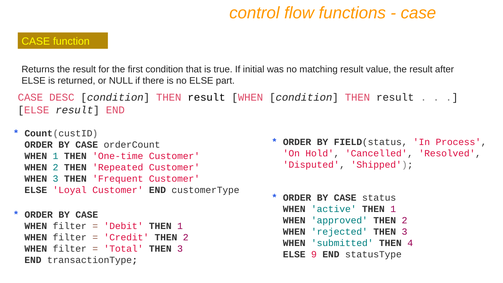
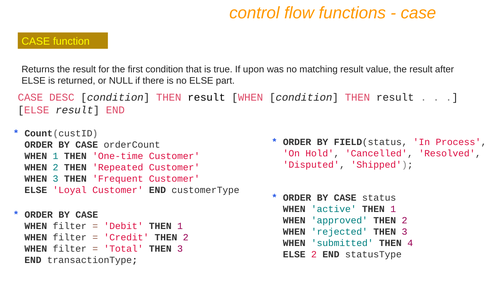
initial: initial -> upon
ELSE 9: 9 -> 2
